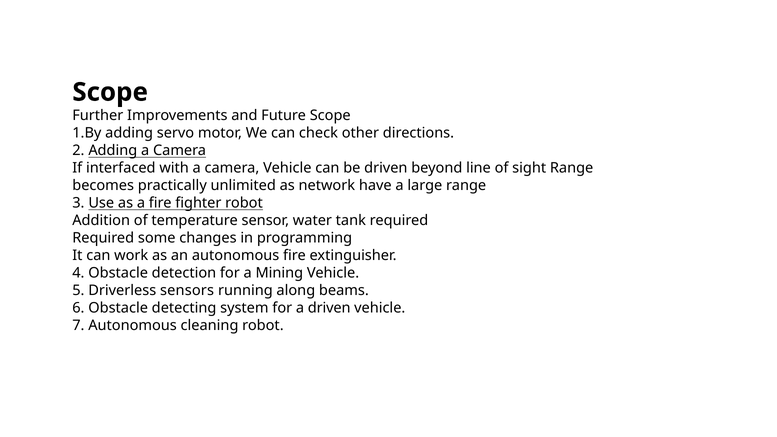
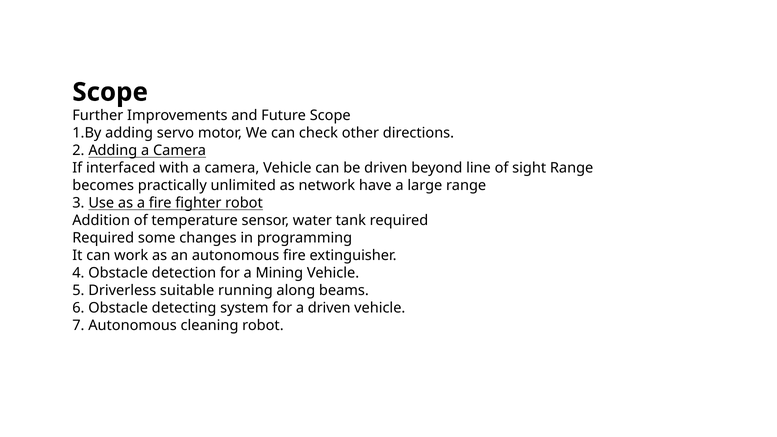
sensors: sensors -> suitable
